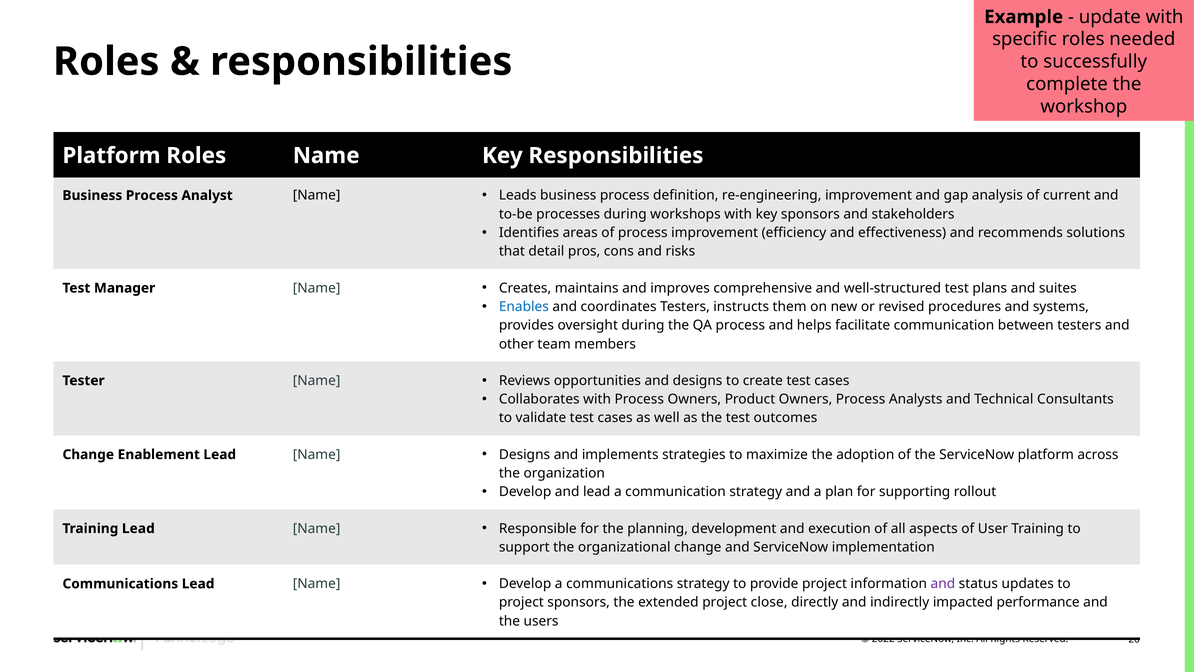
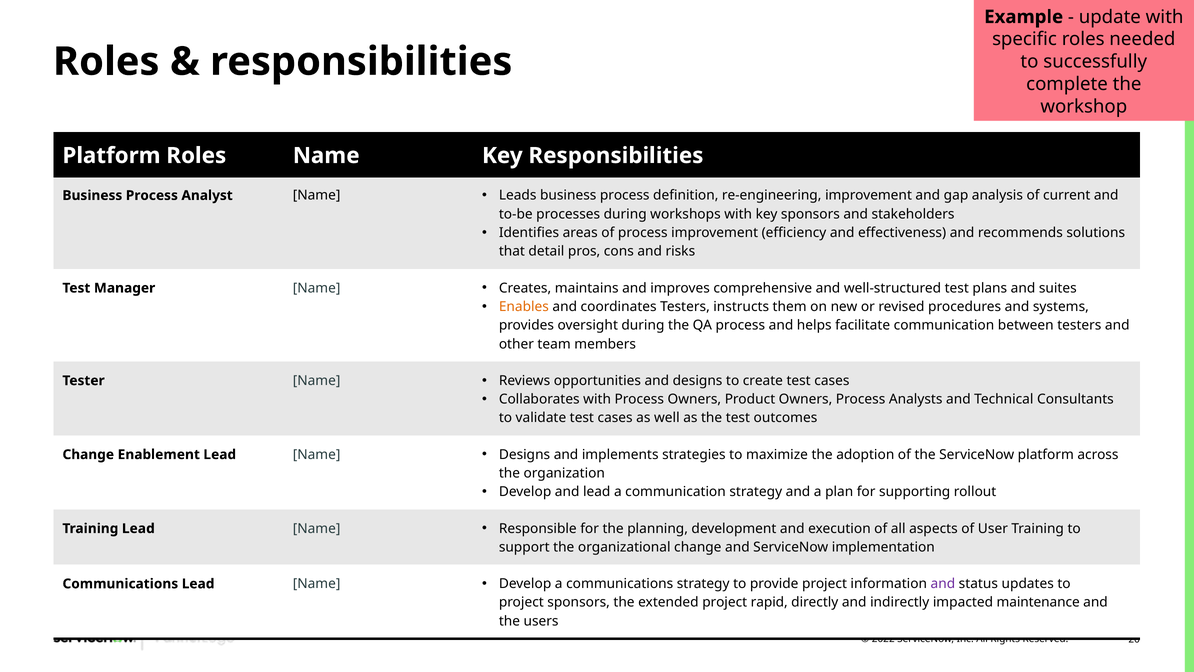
Enables colour: blue -> orange
close: close -> rapid
performance: performance -> maintenance
